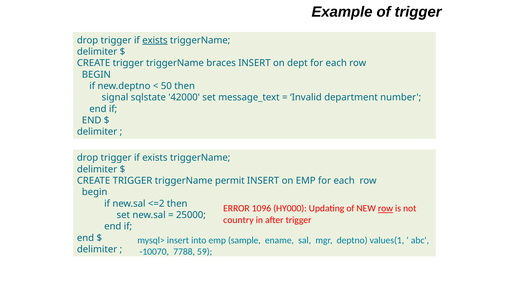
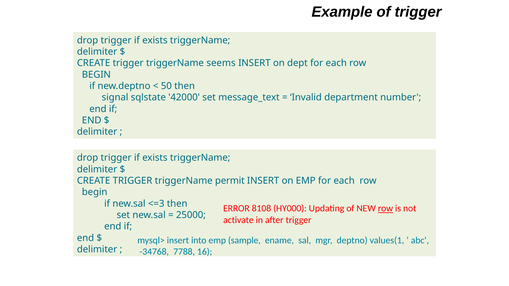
exists at (155, 40) underline: present -> none
braces: braces -> seems
<=2: <=2 -> <=3
1096: 1096 -> 8108
country: country -> activate
-10070: -10070 -> -34768
59: 59 -> 16
